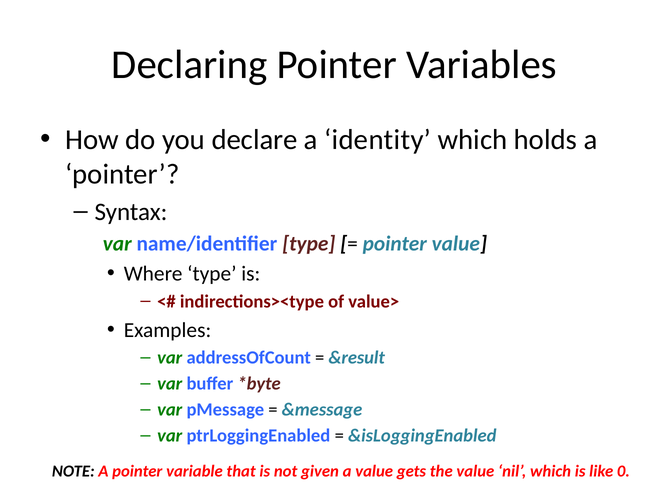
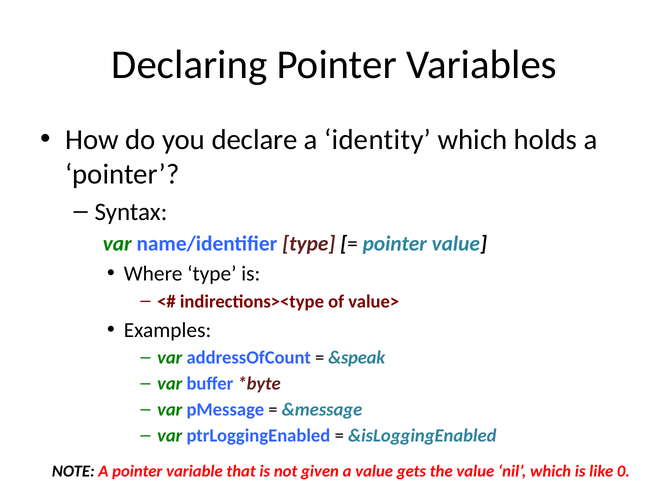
&result: &result -> &speak
